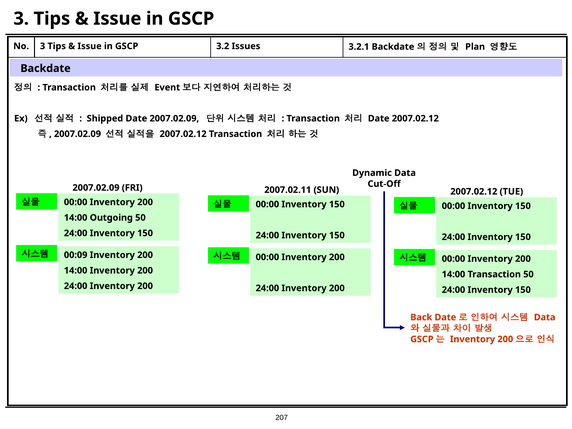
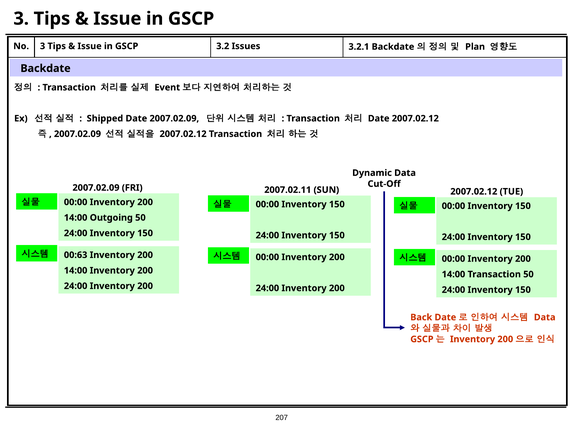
00:09: 00:09 -> 00:63
